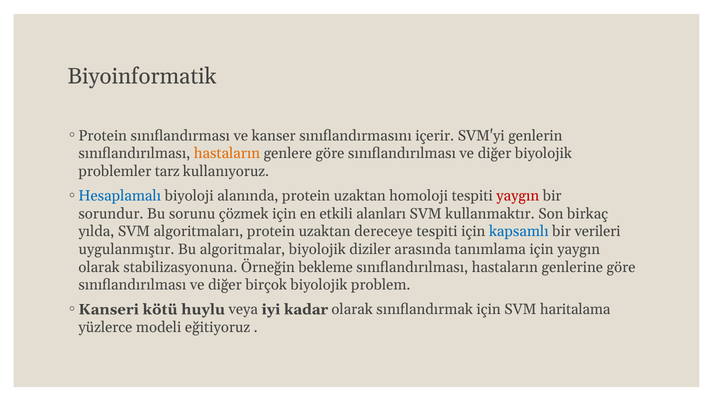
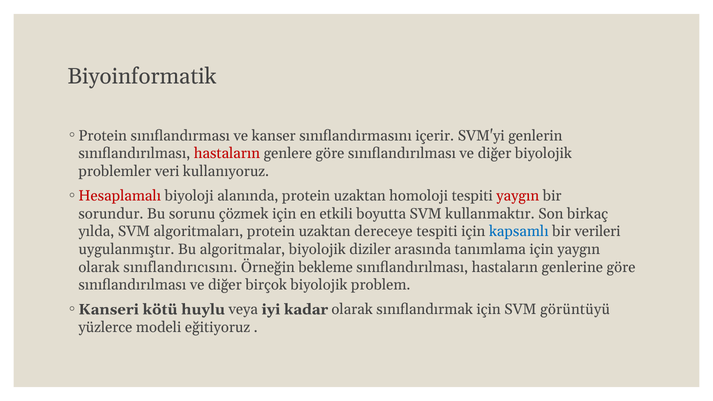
hastaların at (227, 153) colour: orange -> red
tarz: tarz -> veri
Hesaplamalı colour: blue -> red
alanları: alanları -> boyutta
stabilizasyonuna: stabilizasyonuna -> sınıflandırıcısını
haritalama: haritalama -> görüntüyü
